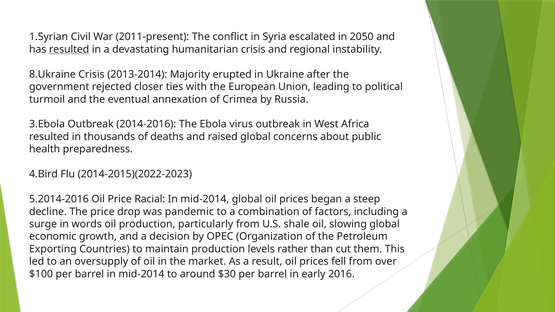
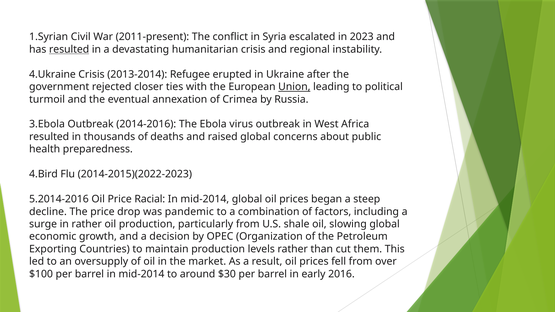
2050: 2050 -> 2023
8.Ukraine: 8.Ukraine -> 4.Ukraine
Majority: Majority -> Refugee
Union underline: none -> present
in words: words -> rather
